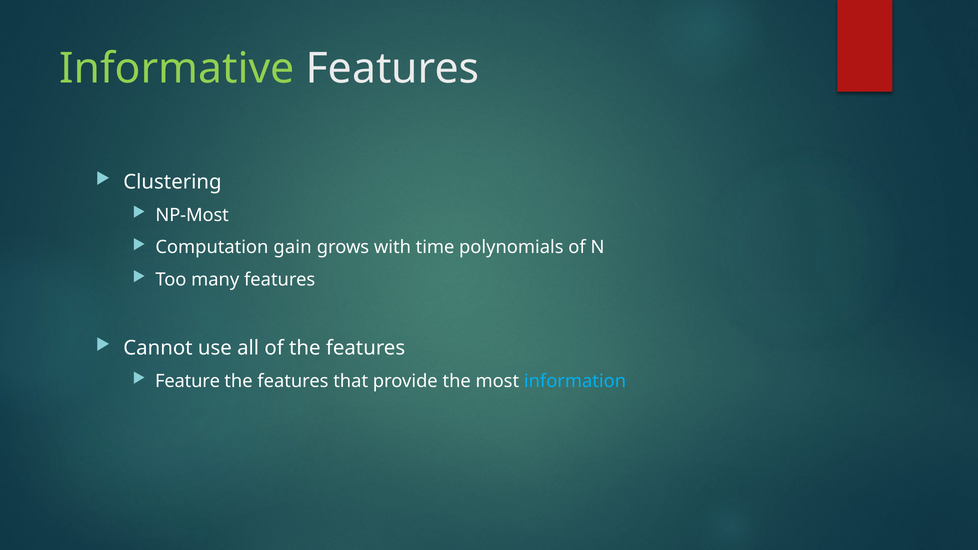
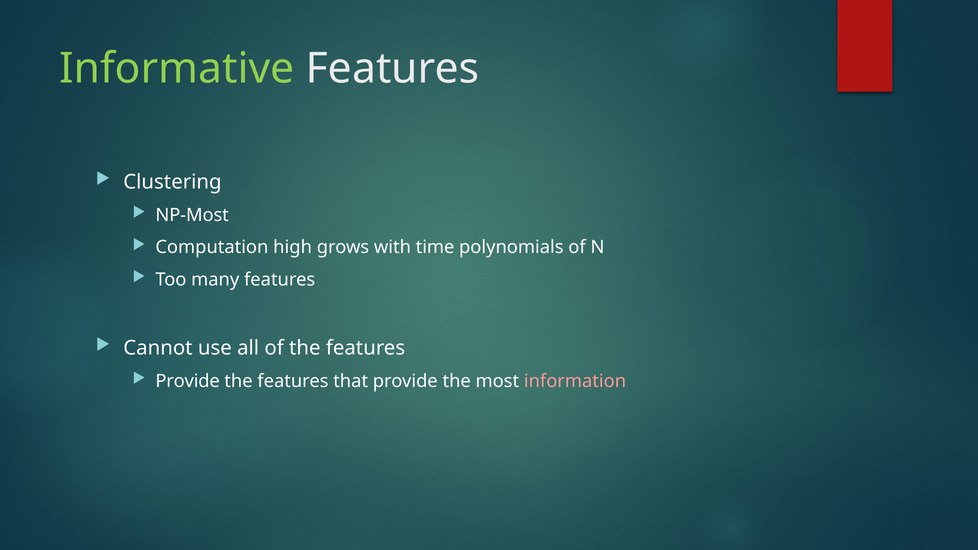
gain: gain -> high
Feature at (188, 381): Feature -> Provide
information colour: light blue -> pink
